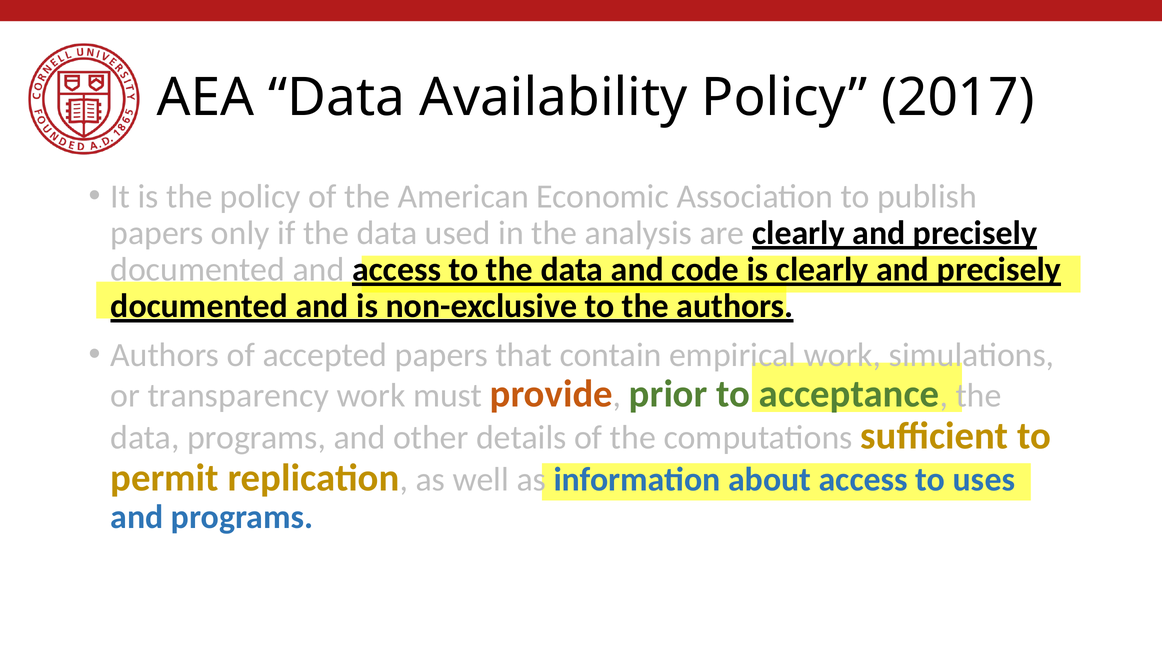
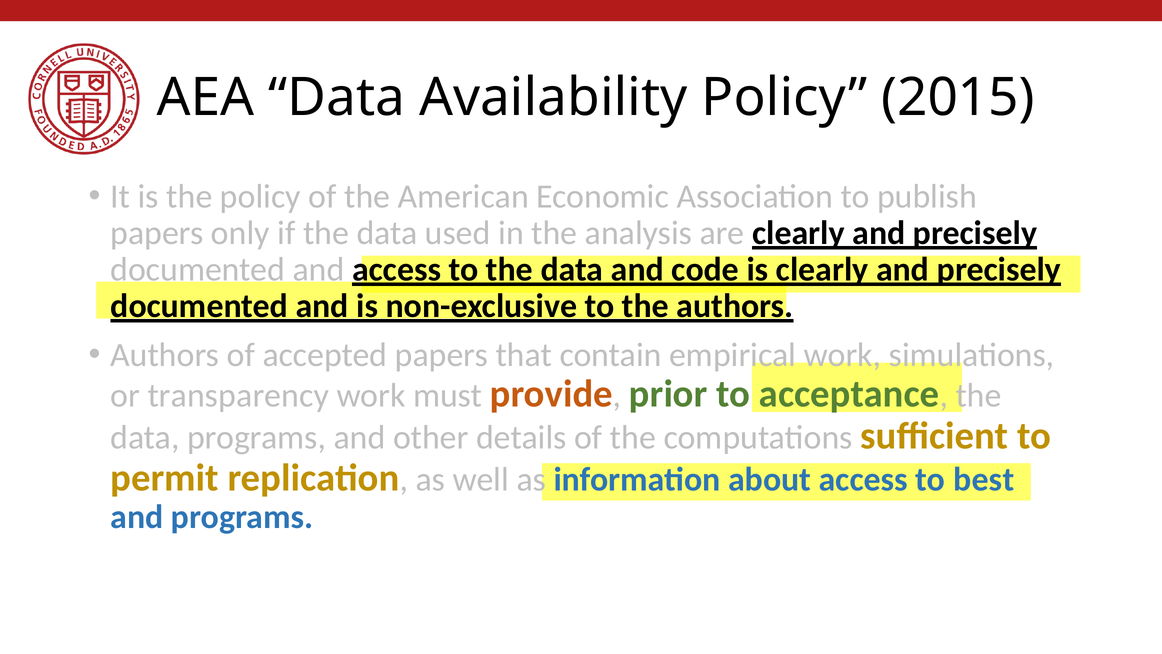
2017: 2017 -> 2015
uses: uses -> best
